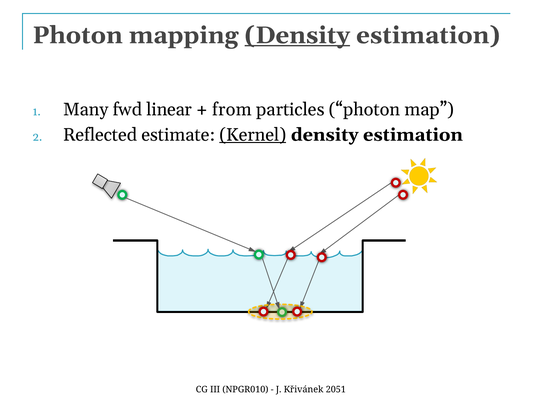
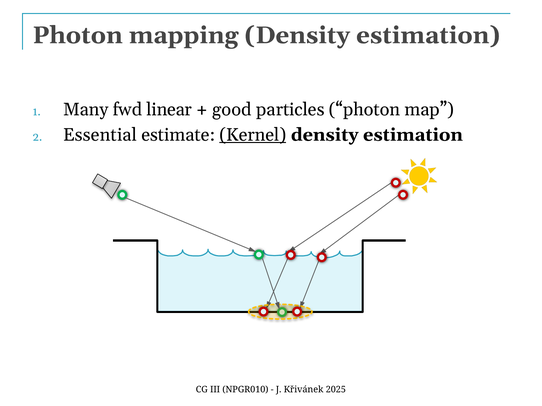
Density at (297, 35) underline: present -> none
from: from -> good
Reflected: Reflected -> Essential
2051: 2051 -> 2025
